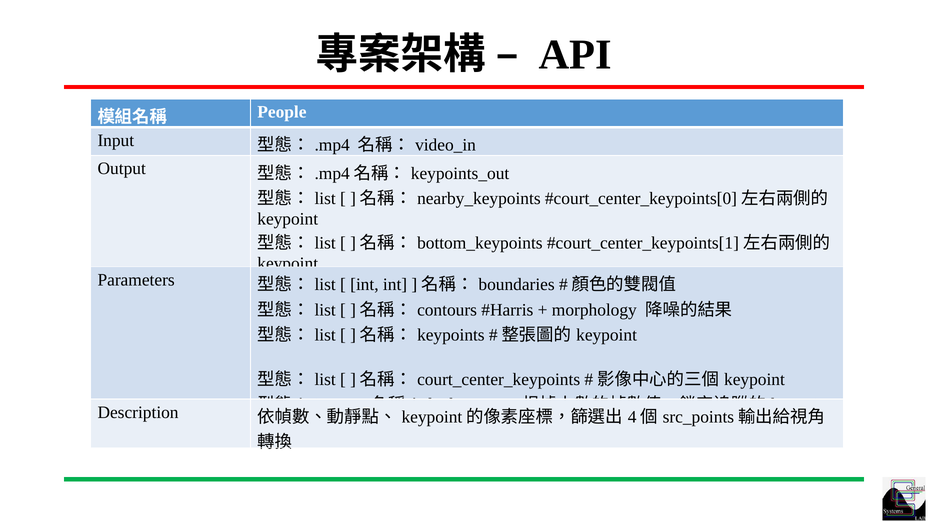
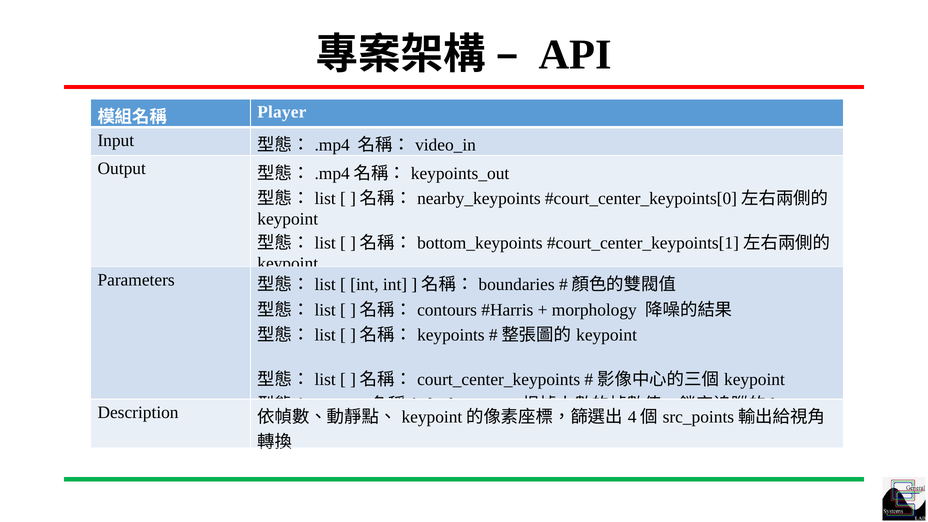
People at (282, 112): People -> Player
